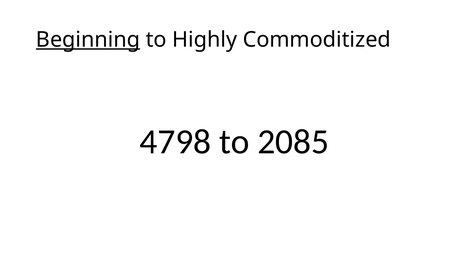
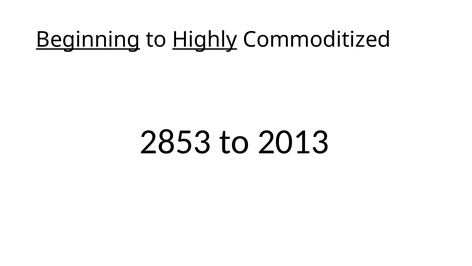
Highly underline: none -> present
4798: 4798 -> 2853
2085: 2085 -> 2013
